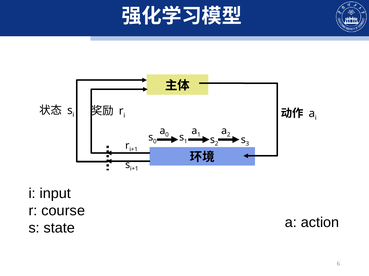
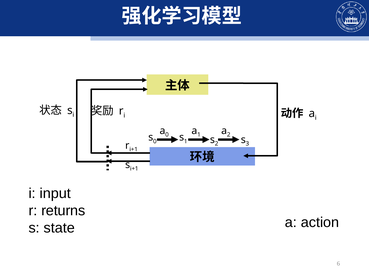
course: course -> returns
